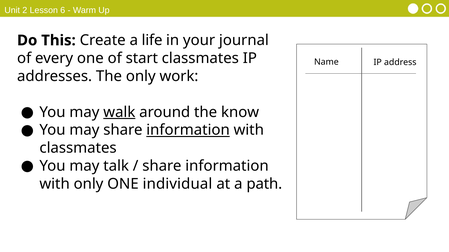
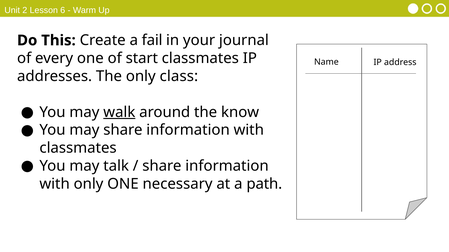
life: life -> fail
work: work -> class
information at (188, 130) underline: present -> none
individual: individual -> necessary
